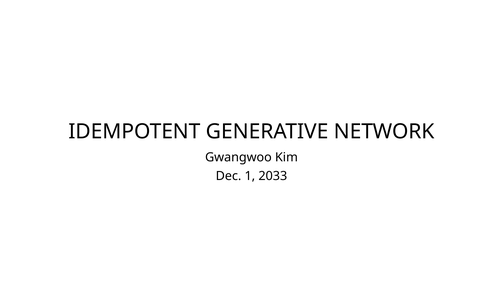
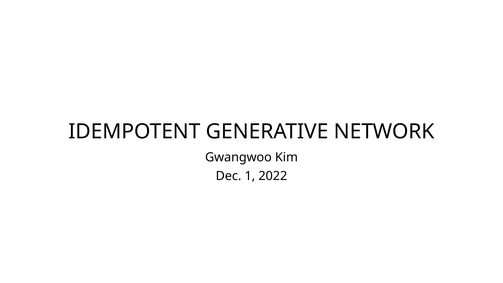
2033: 2033 -> 2022
